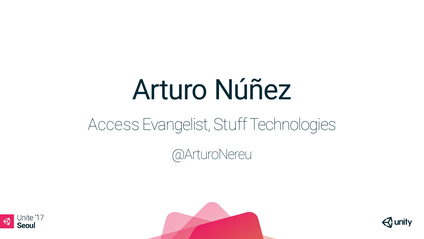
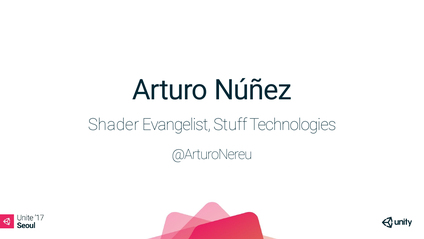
Access: Access -> Shader
